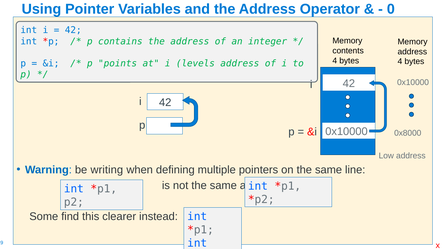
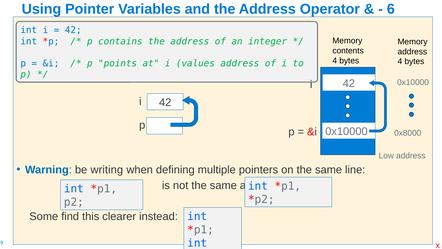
0: 0 -> 6
levels: levels -> values
